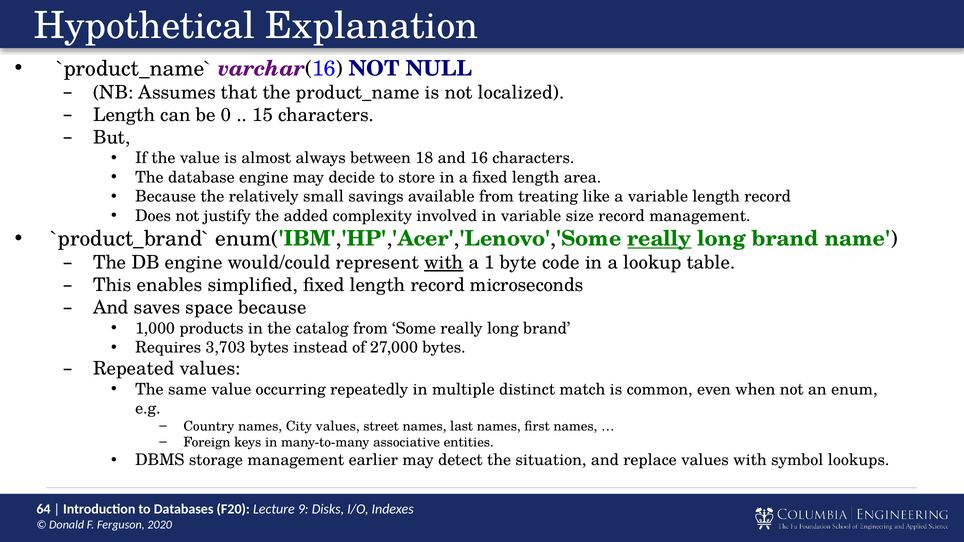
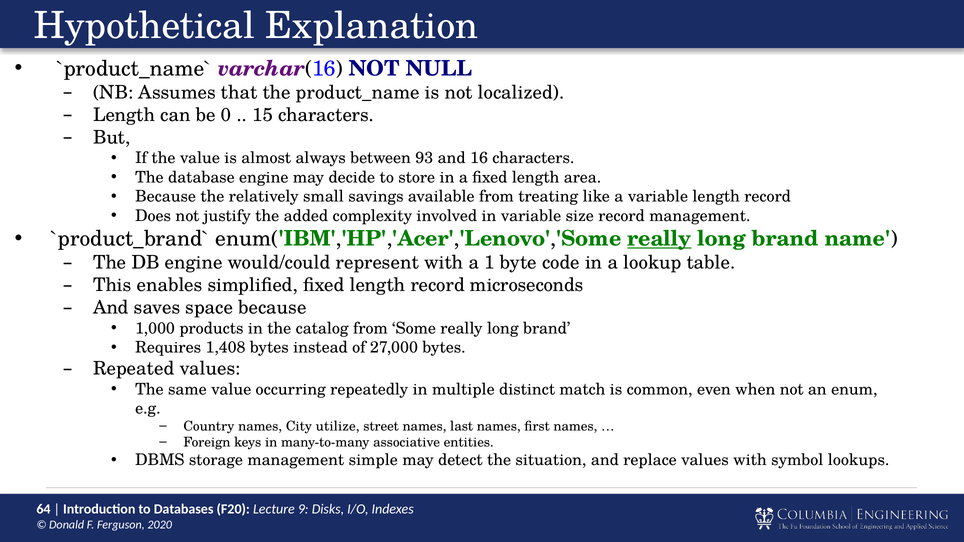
18: 18 -> 93
with at (444, 263) underline: present -> none
3,703: 3,703 -> 1,408
City values: values -> utilize
earlier: earlier -> simple
